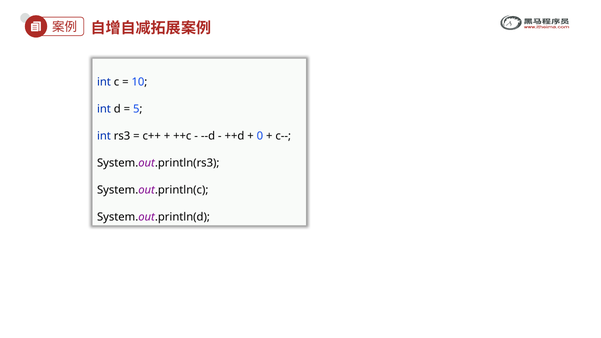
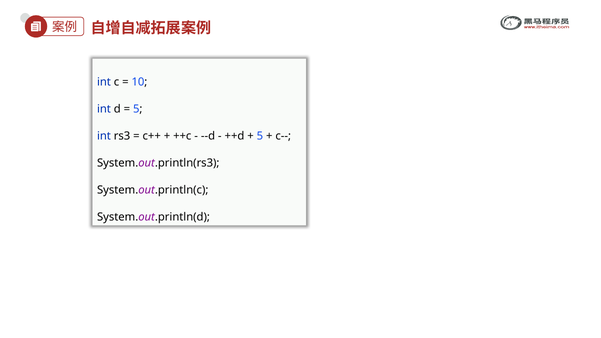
0 at (260, 136): 0 -> 5
